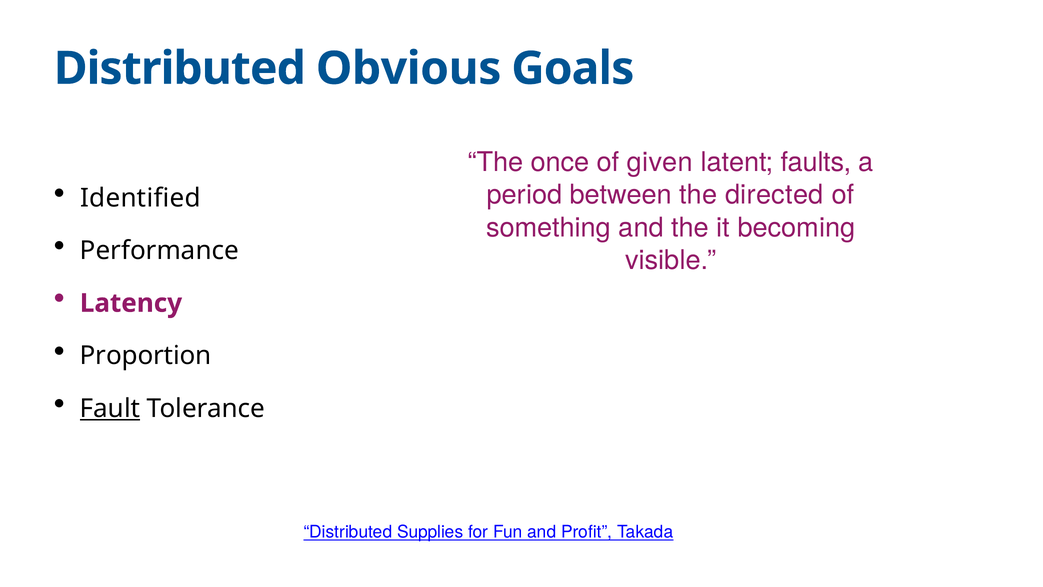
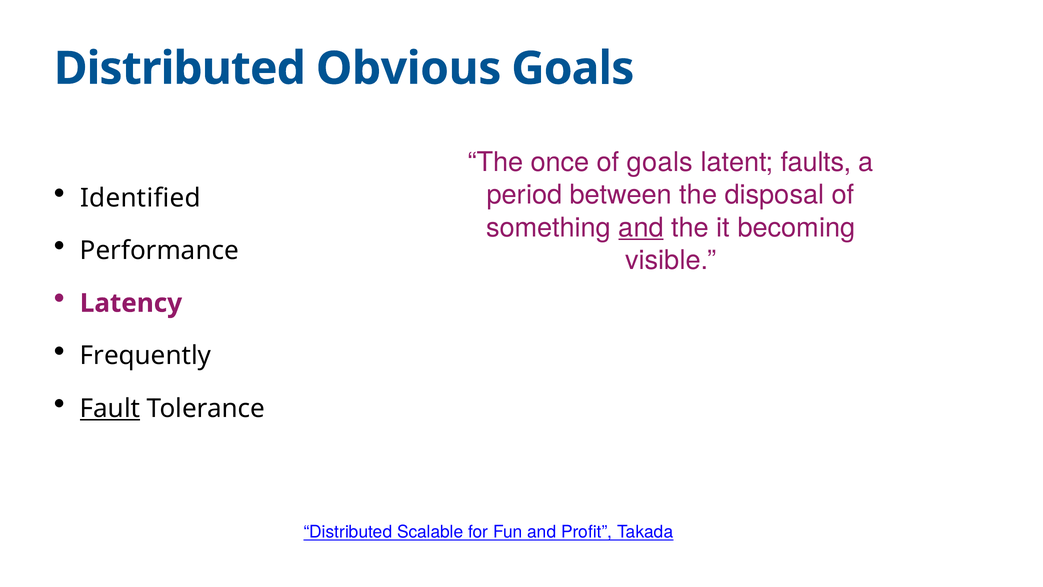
of given: given -> goals
directed: directed -> disposal
and at (641, 227) underline: none -> present
Proportion: Proportion -> Frequently
Supplies: Supplies -> Scalable
